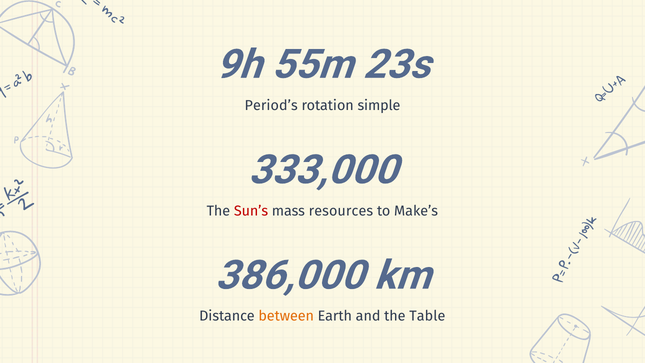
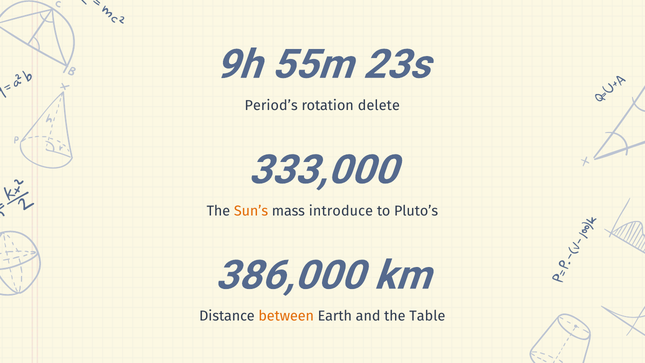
simple: simple -> delete
Sun’s colour: red -> orange
resources: resources -> introduce
Make’s: Make’s -> Pluto’s
